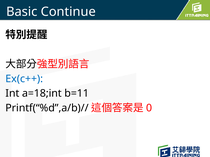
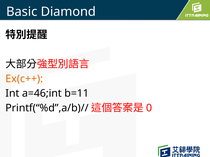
Continue: Continue -> Diamond
Ex(c++ colour: blue -> orange
a=18;int: a=18;int -> a=46;int
